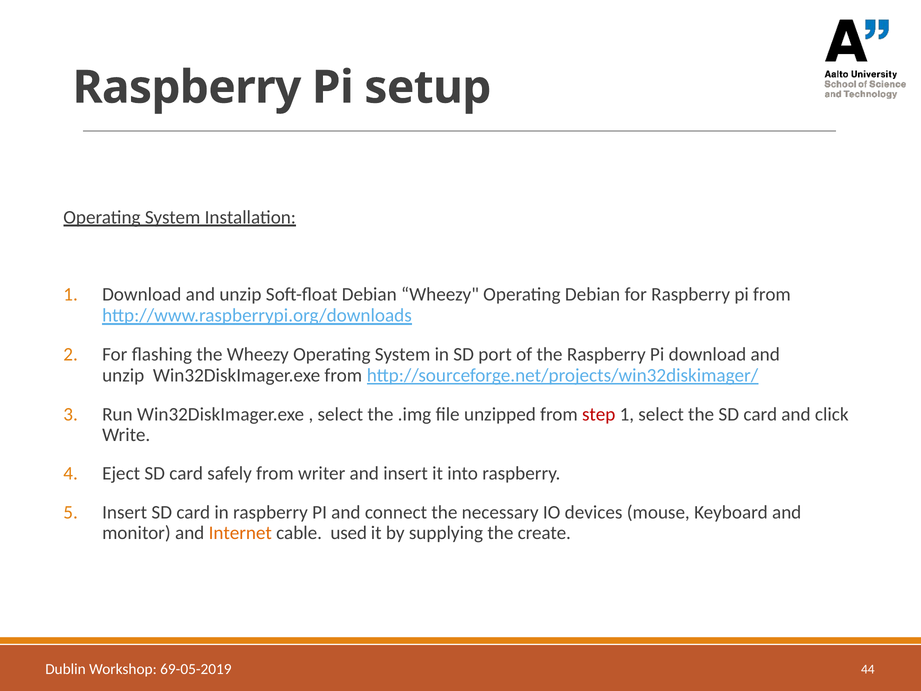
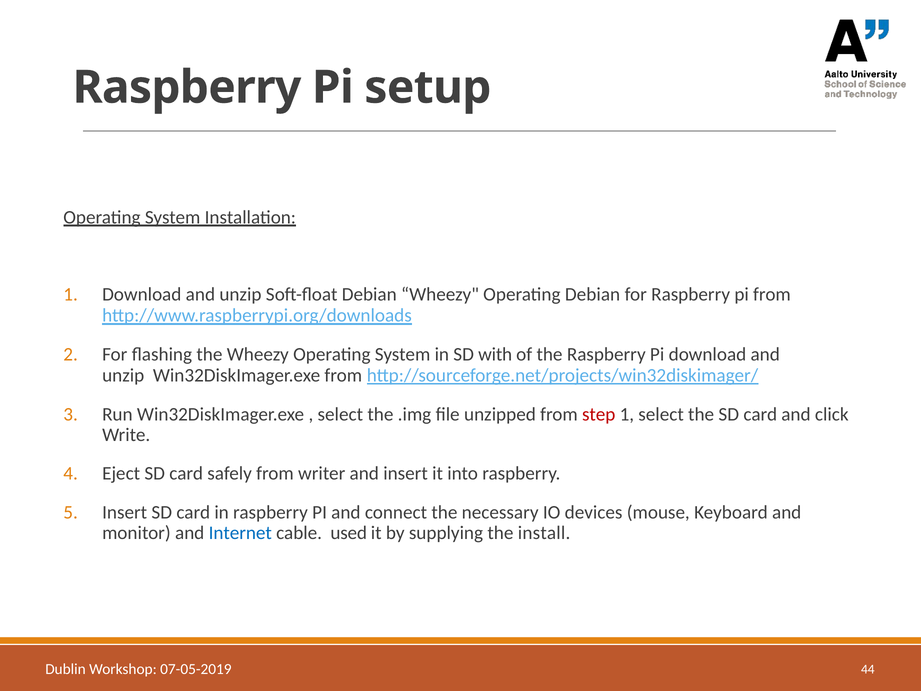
port: port -> with
Internet colour: orange -> blue
create: create -> install
69-05-2019: 69-05-2019 -> 07-05-2019
